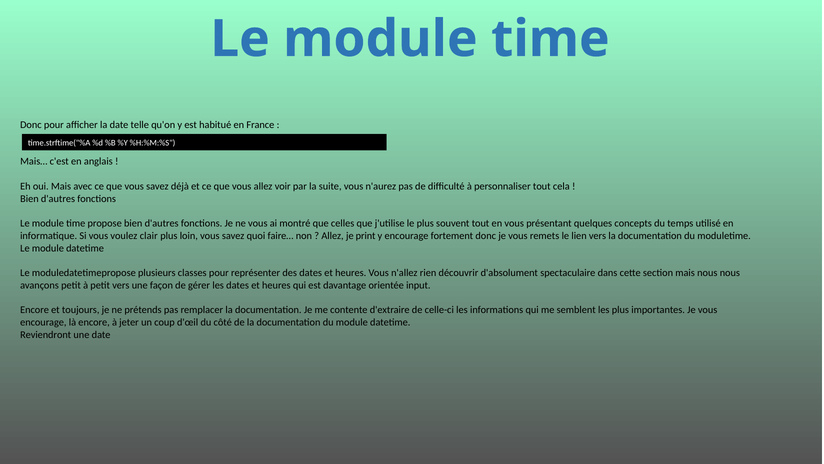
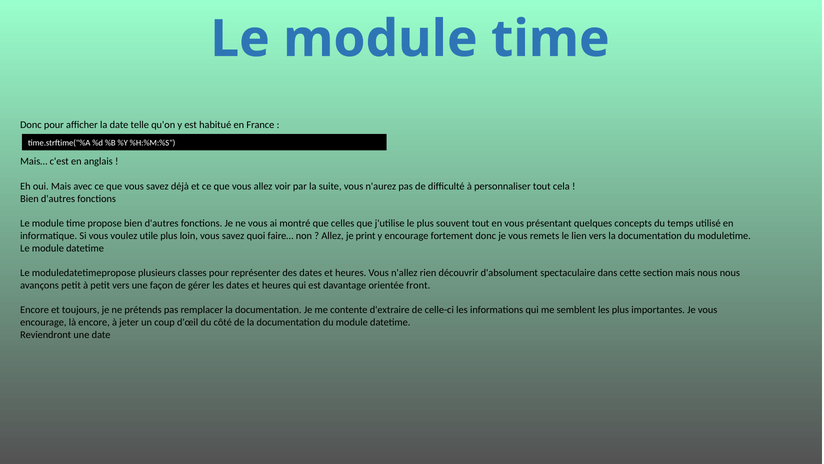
clair: clair -> utile
input: input -> front
